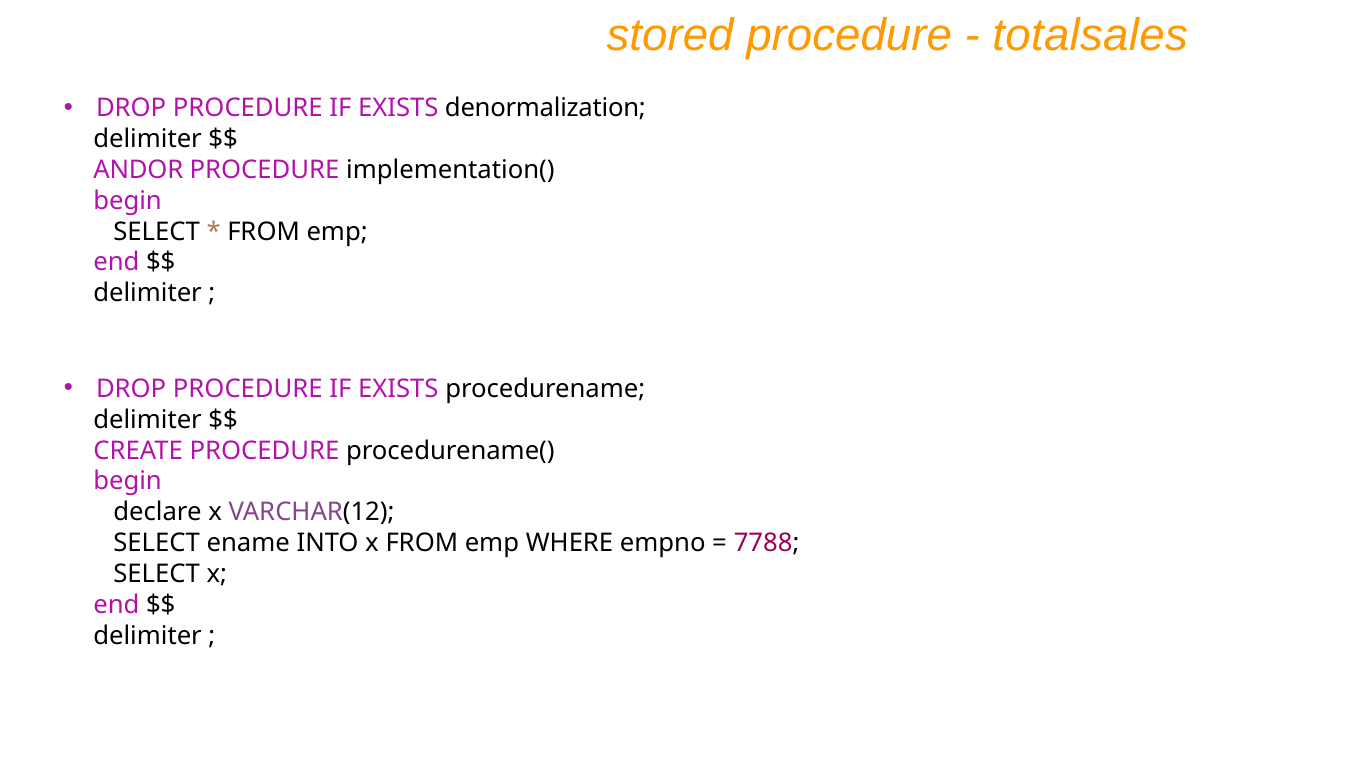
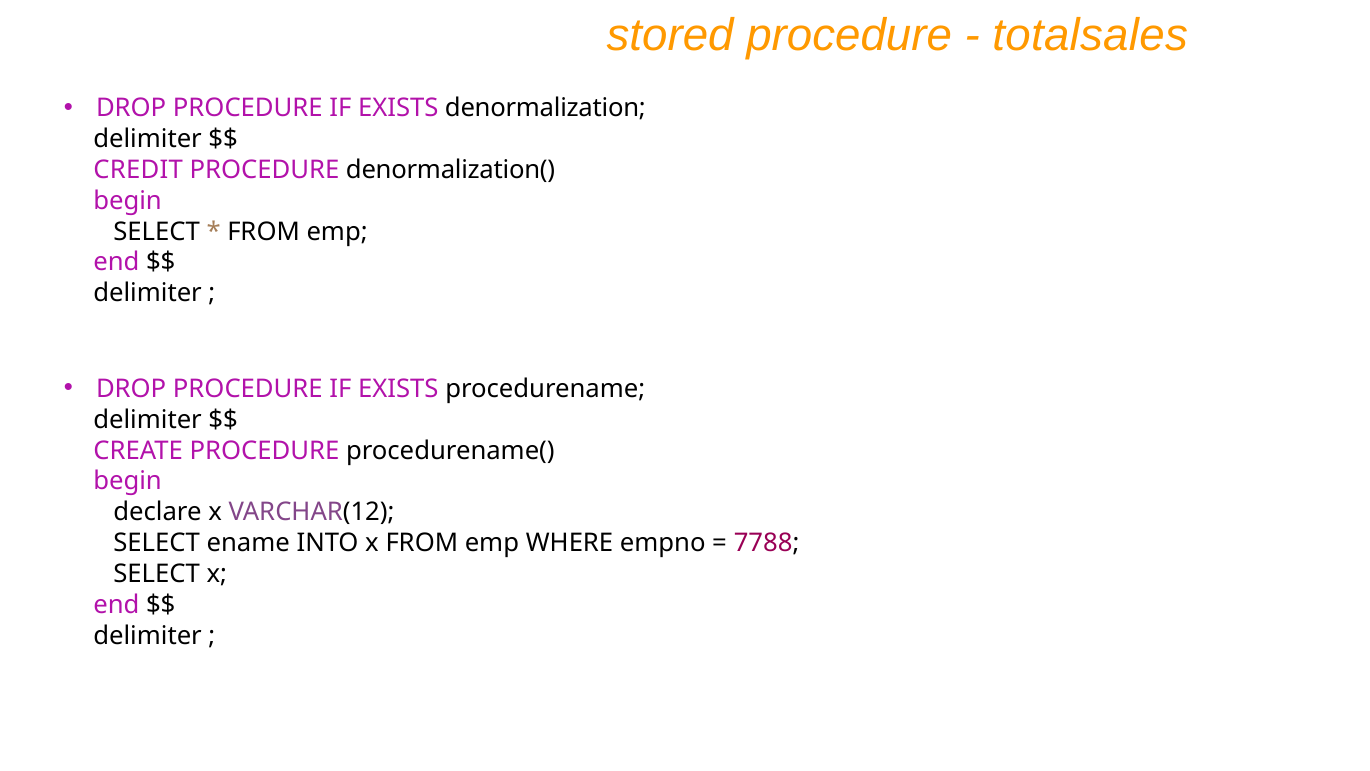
ANDOR: ANDOR -> CREDIT
implementation(: implementation( -> denormalization(
